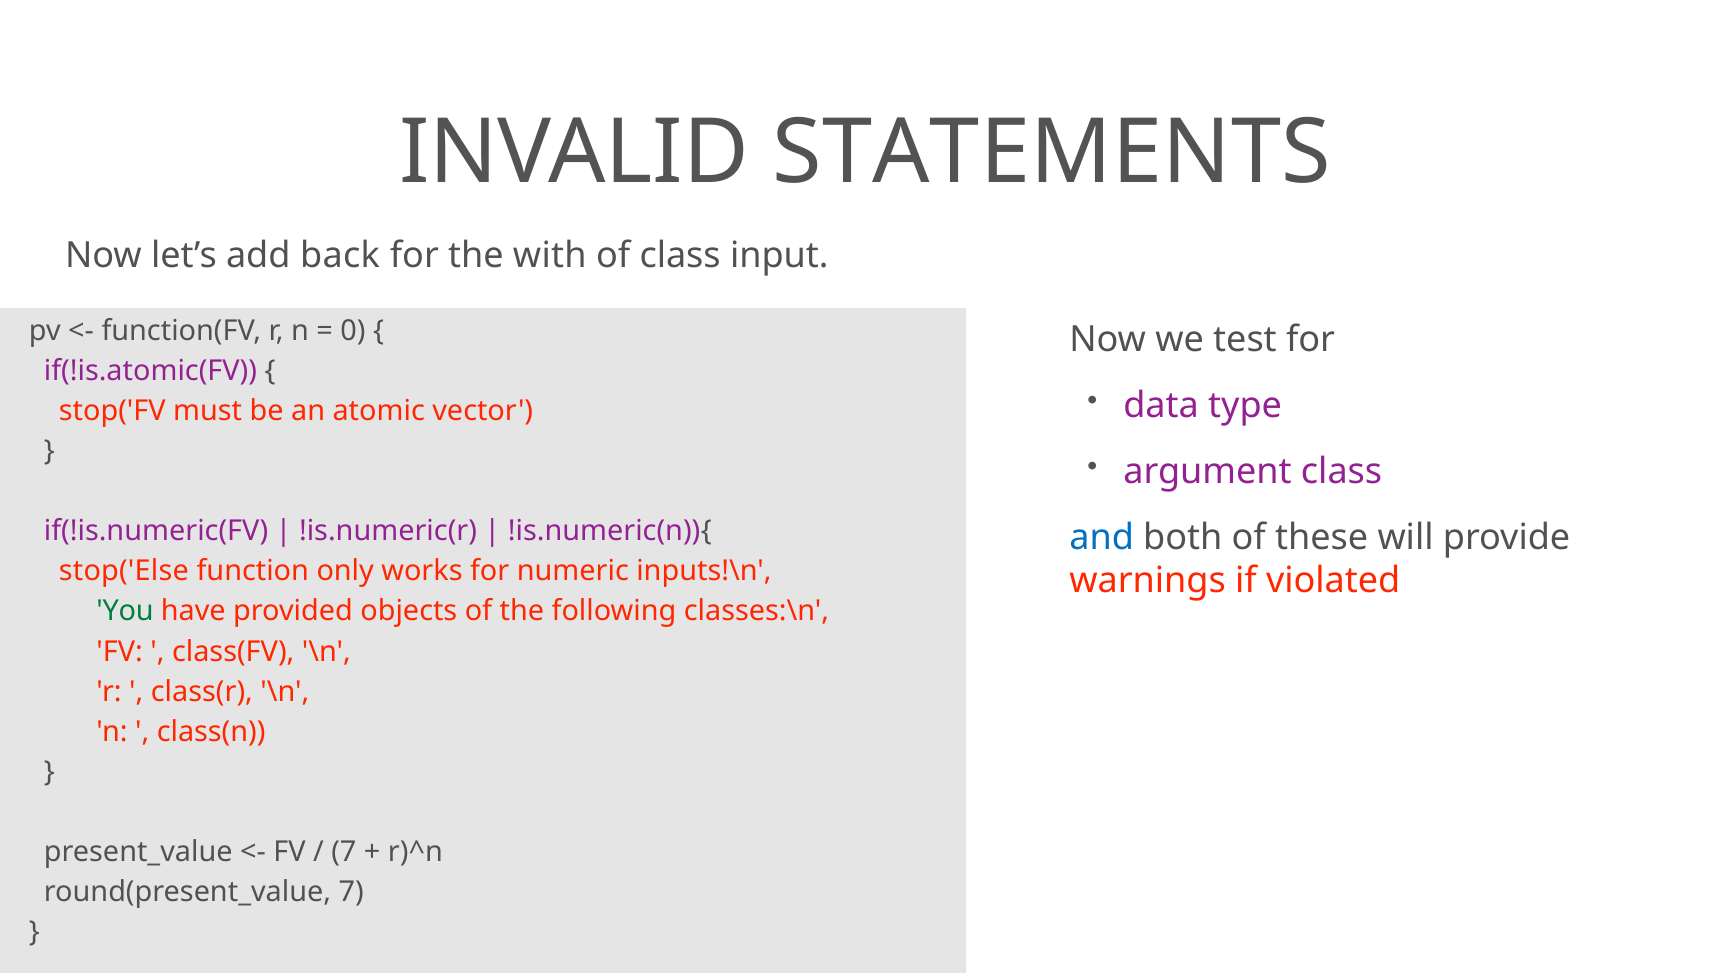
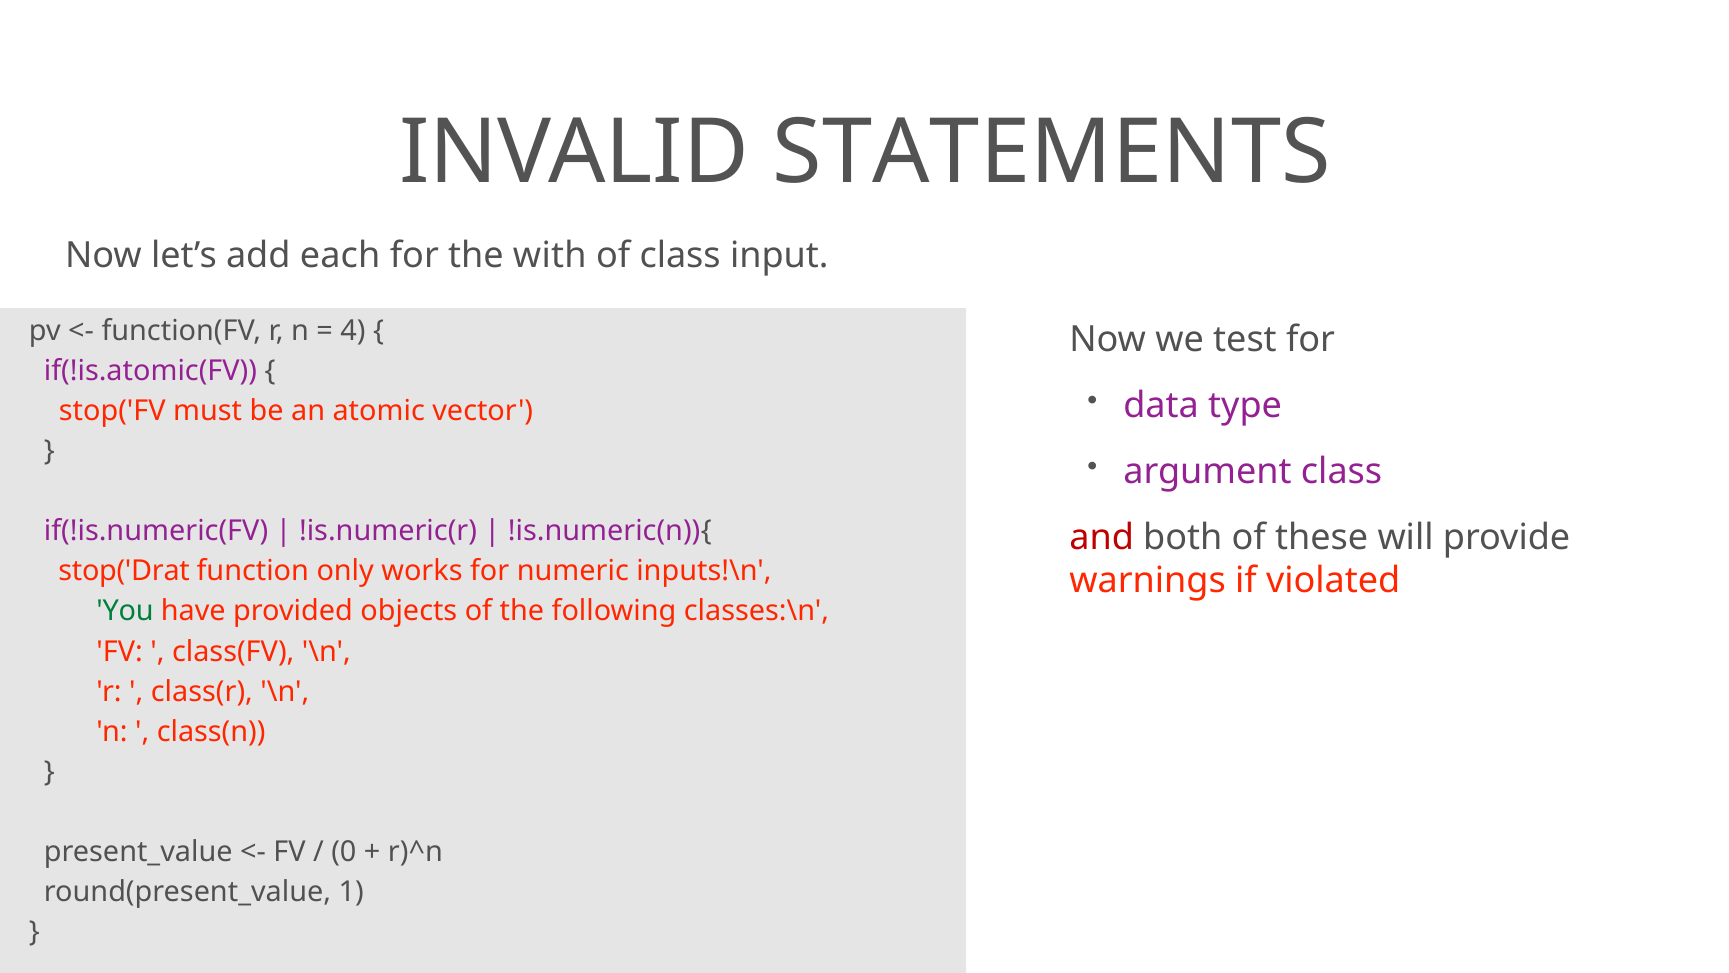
back: back -> each
0: 0 -> 4
and colour: blue -> red
stop('Else: stop('Else -> stop('Drat
7 at (344, 851): 7 -> 0
round(present_value 7: 7 -> 1
